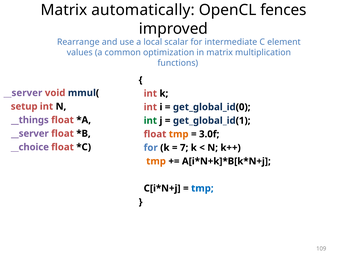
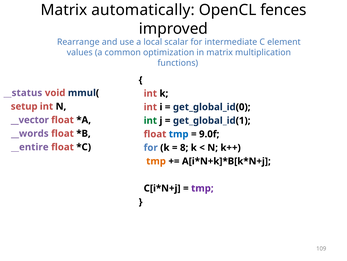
__server at (23, 93): __server -> __status
__things: __things -> __vector
__server at (30, 133): __server -> __words
tmp at (179, 134) colour: orange -> blue
3.0f: 3.0f -> 9.0f
__choice: __choice -> __entire
7: 7 -> 8
tmp at (202, 188) colour: blue -> purple
